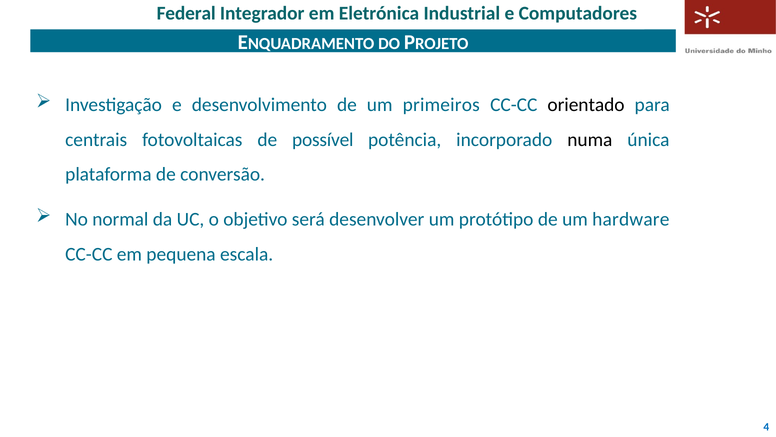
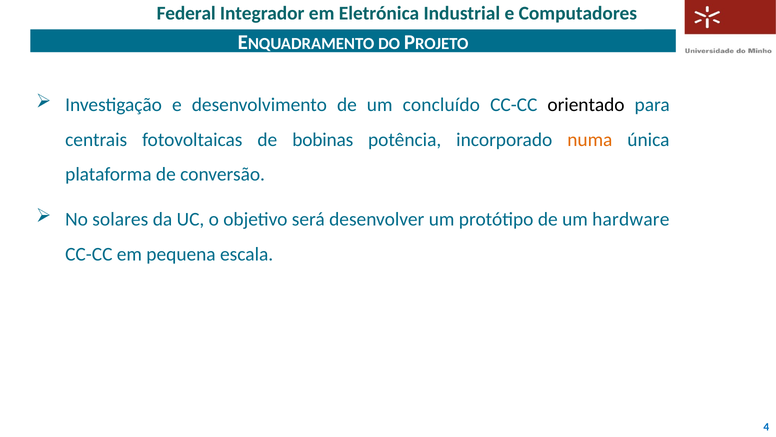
primeiros: primeiros -> concluído
possível: possível -> bobinas
numa colour: black -> orange
normal: normal -> solares
